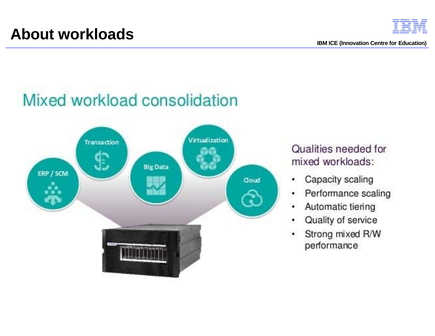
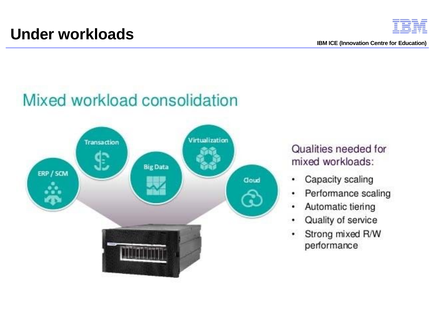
About: About -> Under
